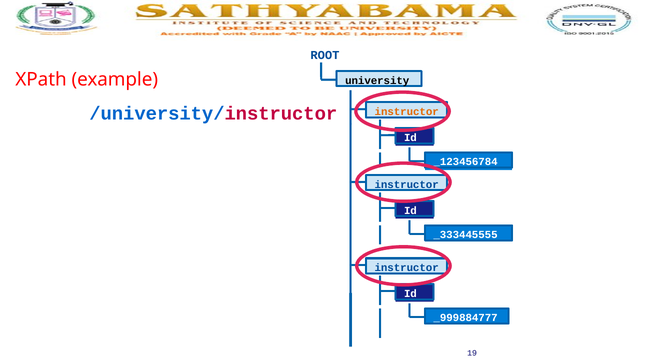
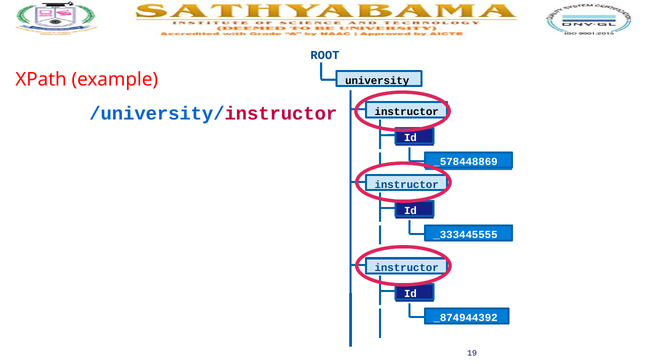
instructor at (407, 112) colour: orange -> black
_123456784: _123456784 -> _578448869
_999884777: _999884777 -> _874944392
